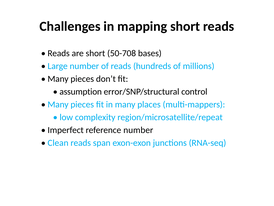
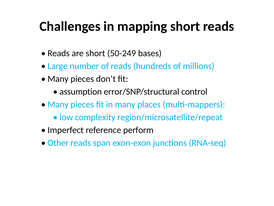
50-708: 50-708 -> 50-249
reference number: number -> perform
Clean: Clean -> Other
